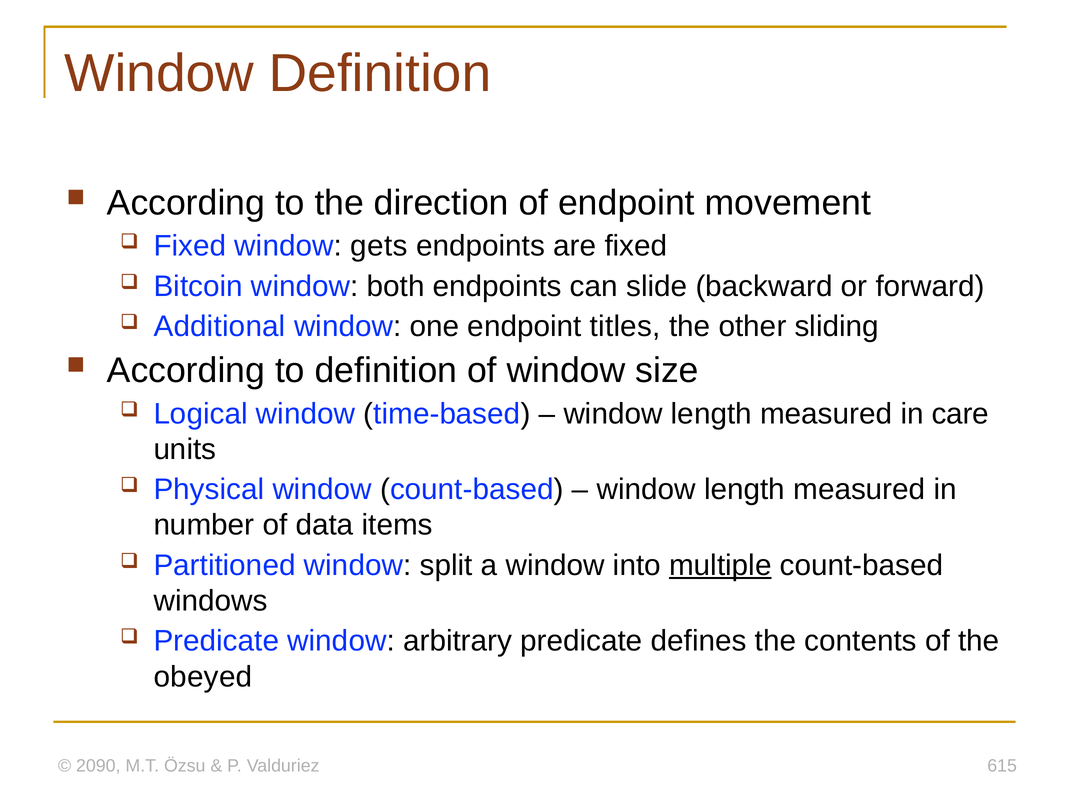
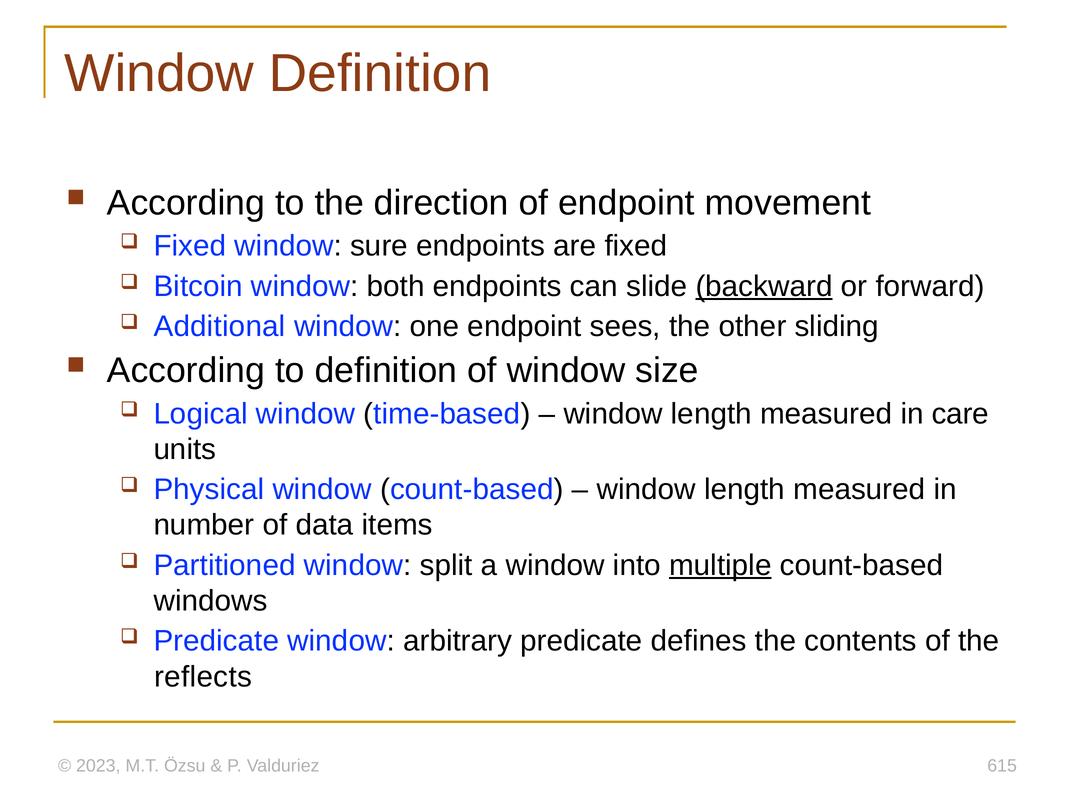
gets: gets -> sure
backward underline: none -> present
titles: titles -> sees
obeyed: obeyed -> reflects
2090: 2090 -> 2023
